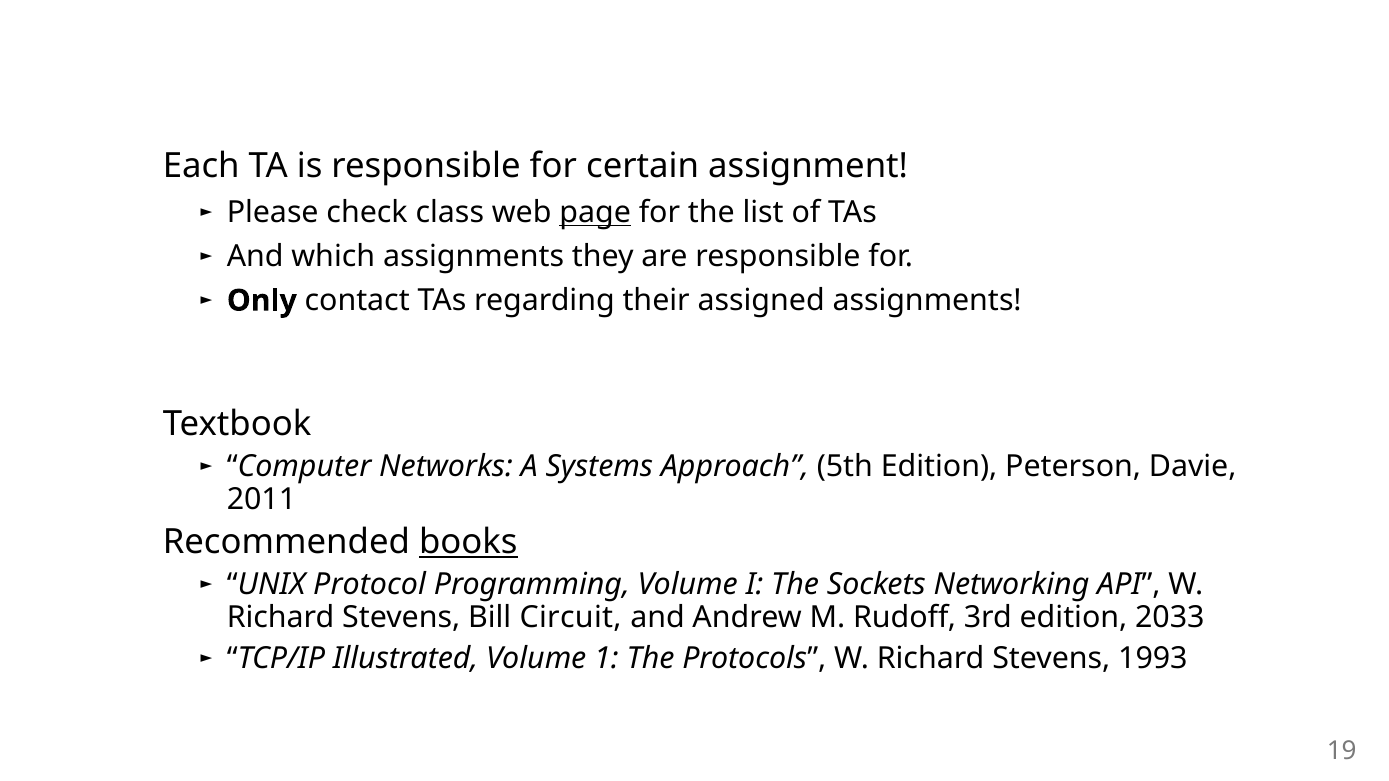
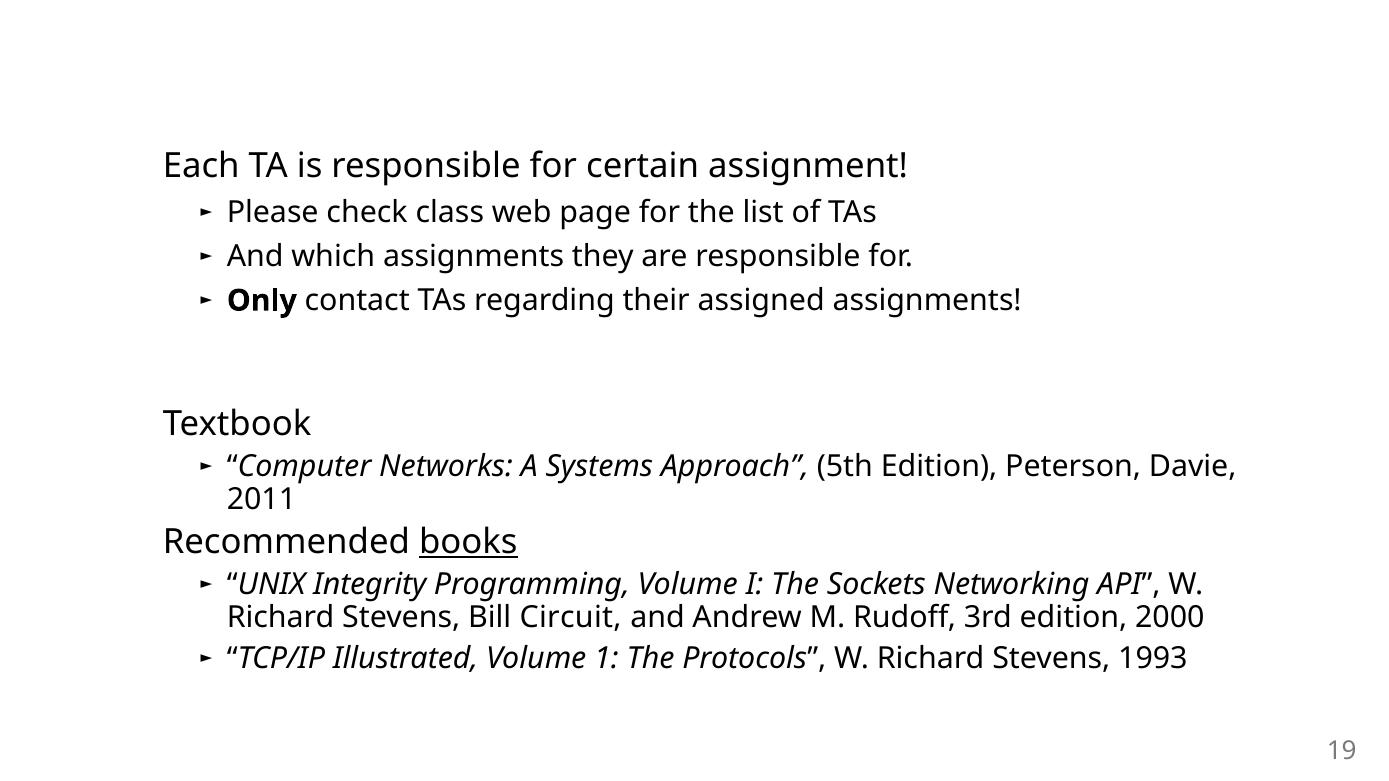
page underline: present -> none
Protocol: Protocol -> Integrity
2033: 2033 -> 2000
